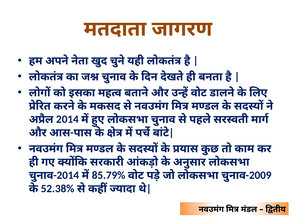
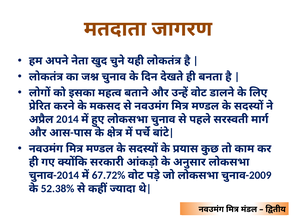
85.79%: 85.79% -> 67.72%
